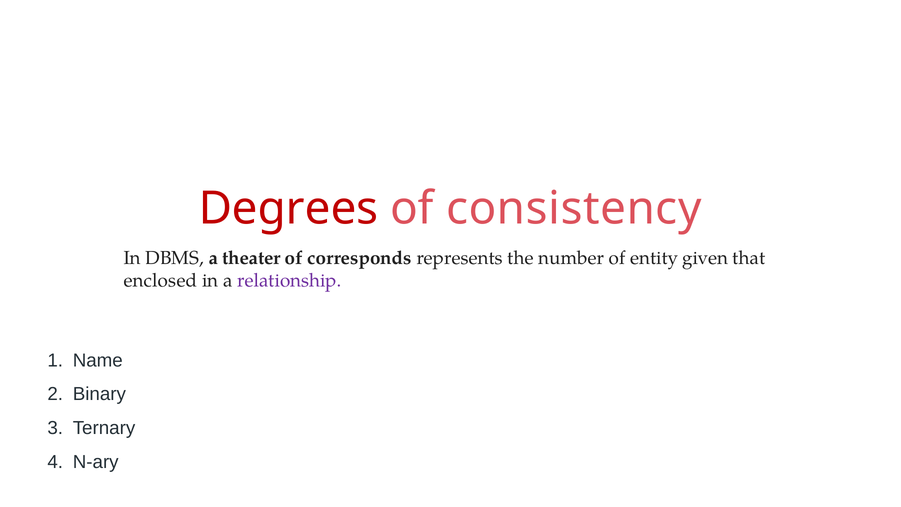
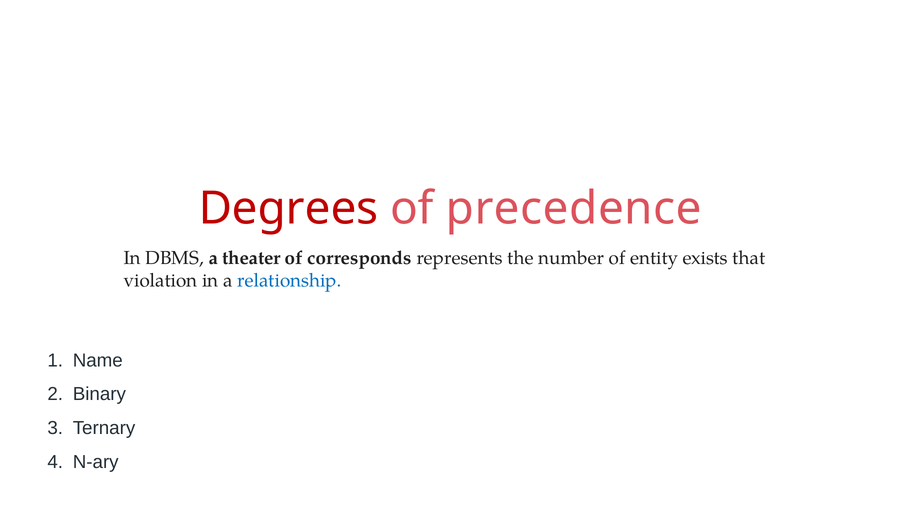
consistency: consistency -> precedence
given: given -> exists
enclosed: enclosed -> violation
relationship colour: purple -> blue
